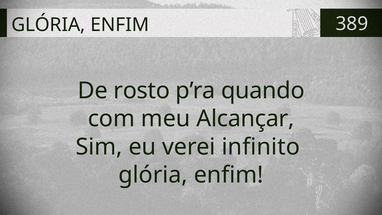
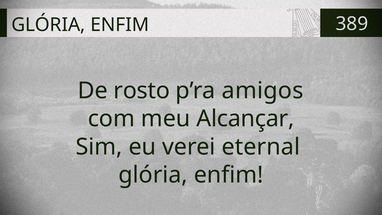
quando: quando -> amigos
infinito: infinito -> eternal
